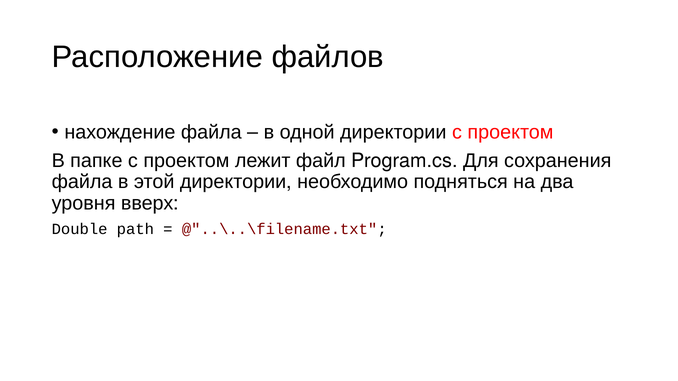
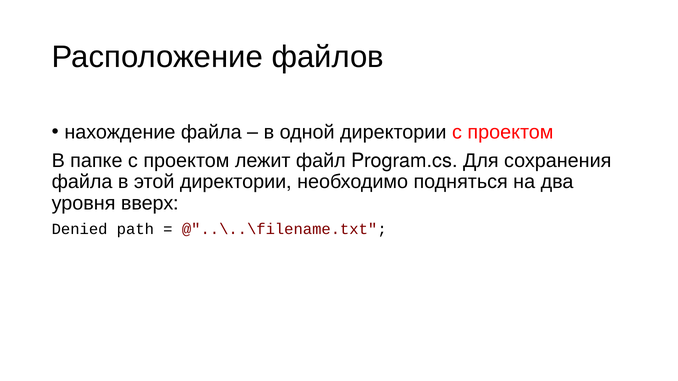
Double: Double -> Denied
